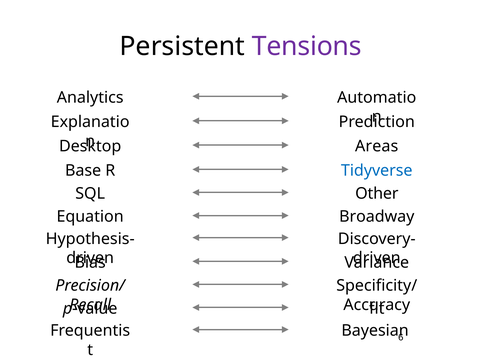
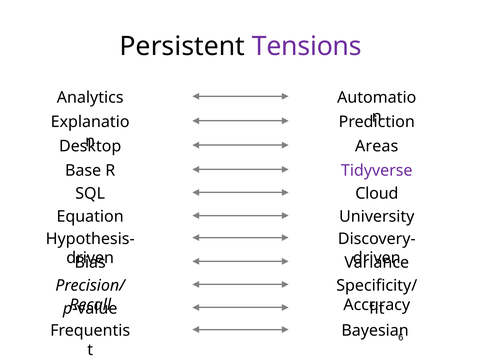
Tidyverse colour: blue -> purple
Other: Other -> Cloud
Broadway: Broadway -> University
